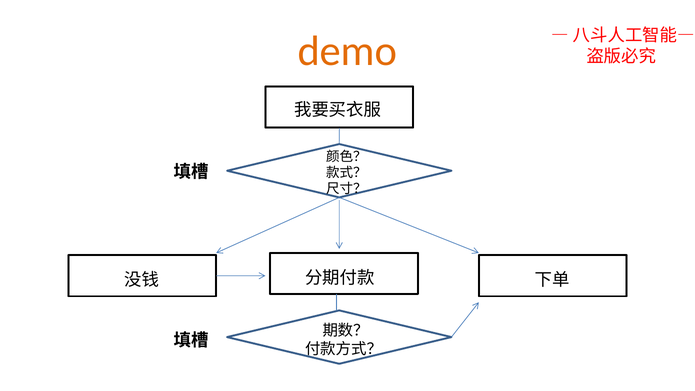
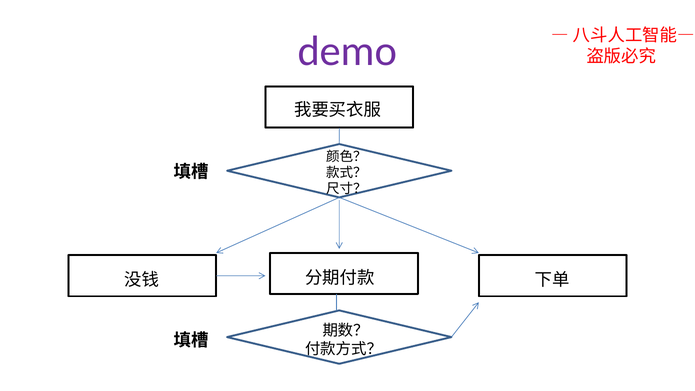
demo colour: orange -> purple
